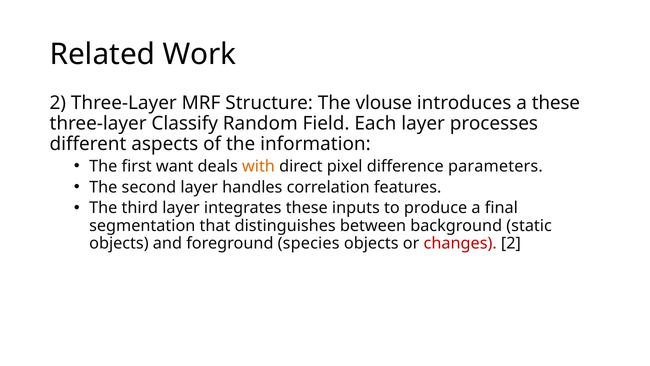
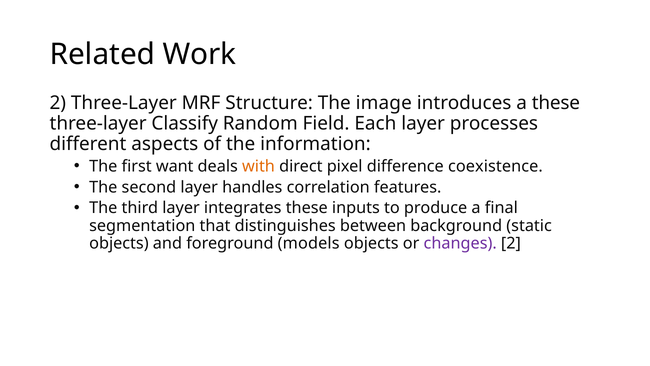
vlouse: vlouse -> image
parameters: parameters -> coexistence
species: species -> models
changes colour: red -> purple
